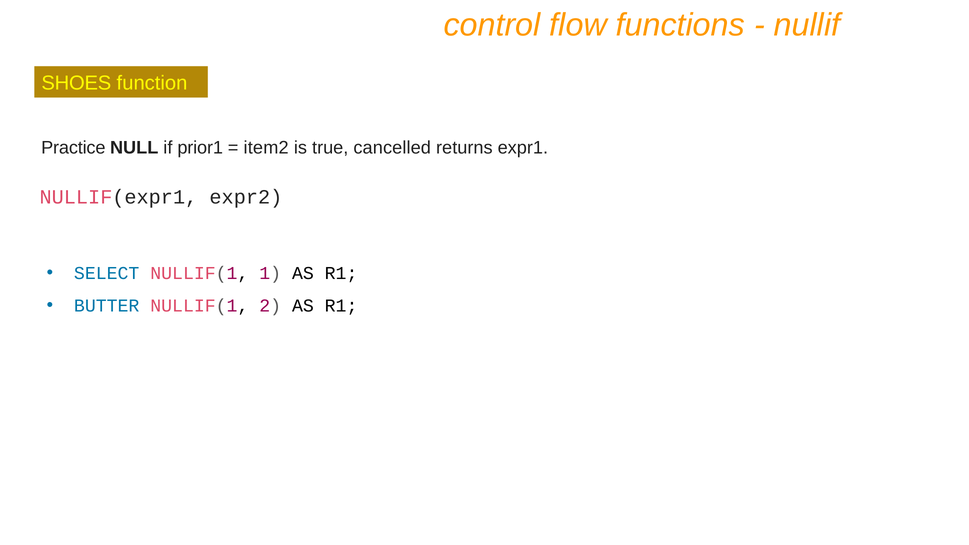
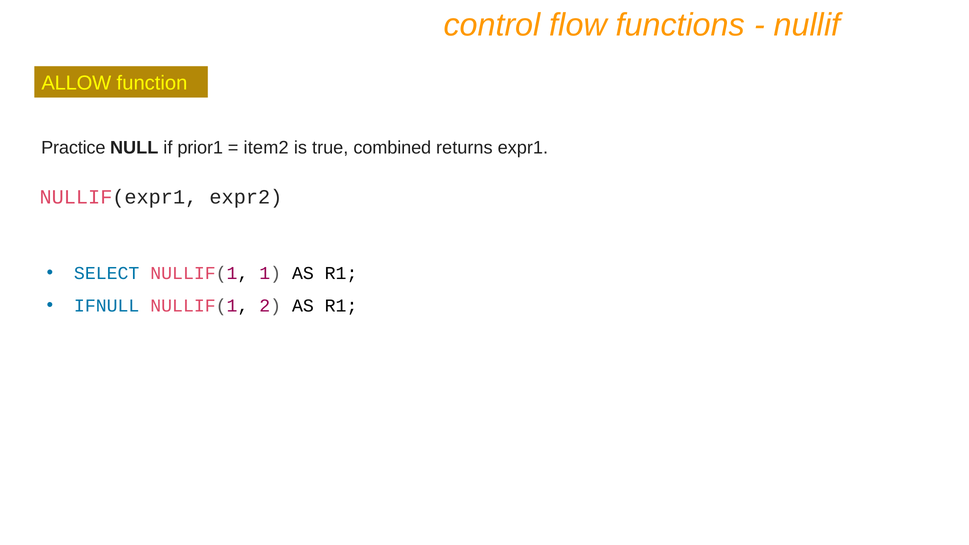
SHOES: SHOES -> ALLOW
cancelled: cancelled -> combined
BUTTER: BUTTER -> IFNULL
